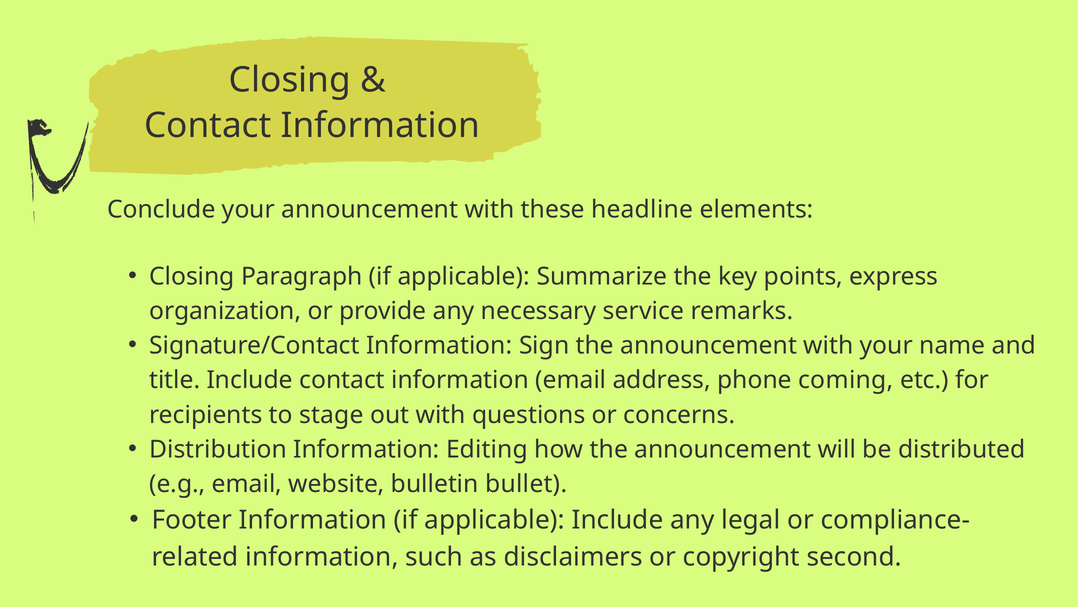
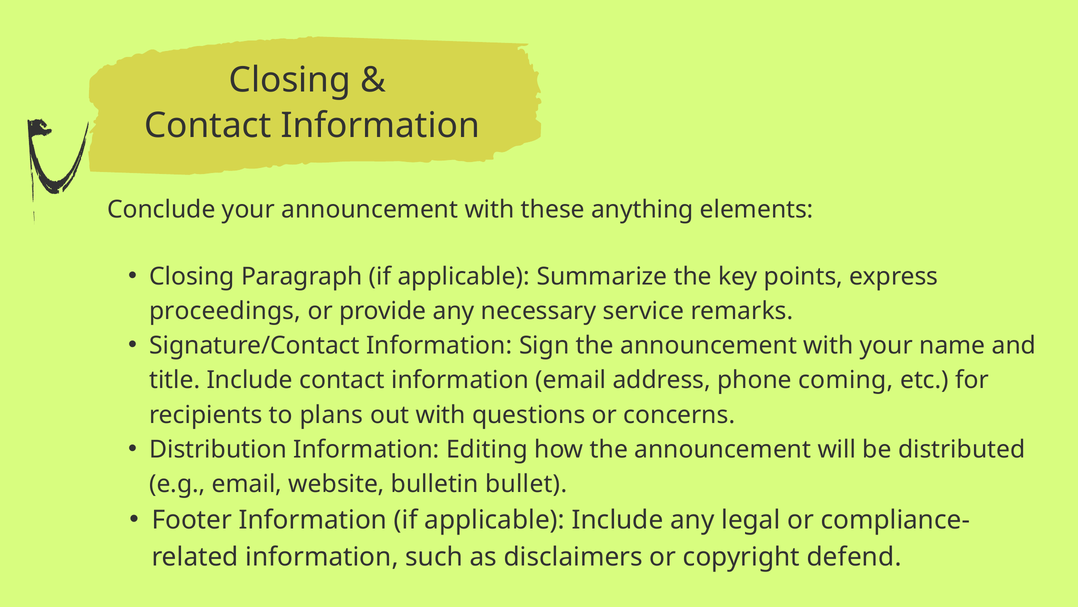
headline: headline -> anything
organization: organization -> proceedings
stage: stage -> plans
second: second -> defend
